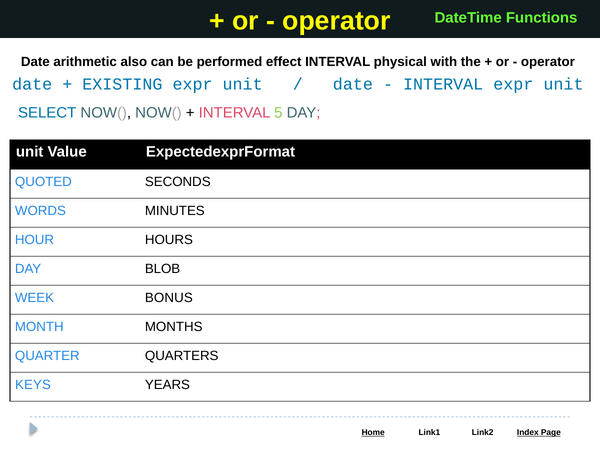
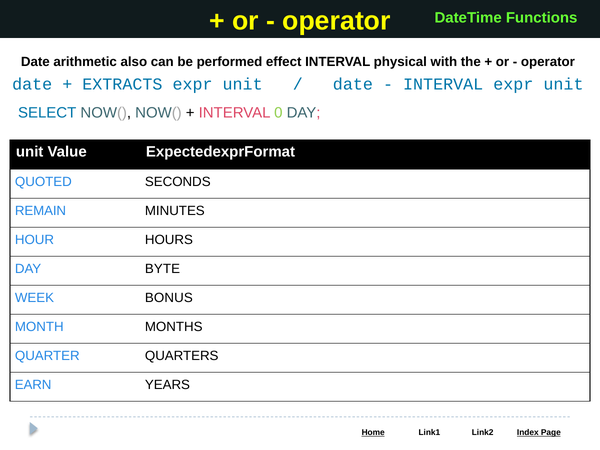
EXISTING: EXISTING -> EXTRACTS
5: 5 -> 0
WORDS: WORDS -> REMAIN
BLOB: BLOB -> BYTE
KEYS: KEYS -> EARN
